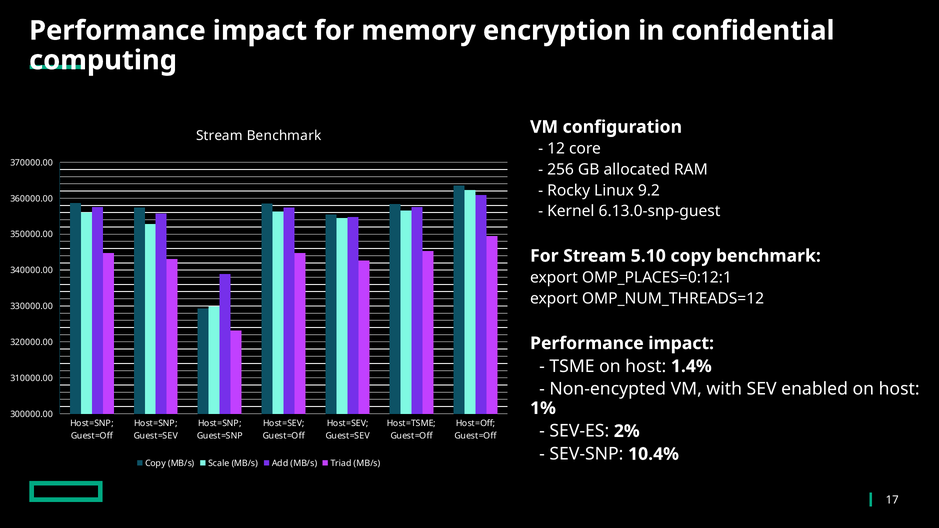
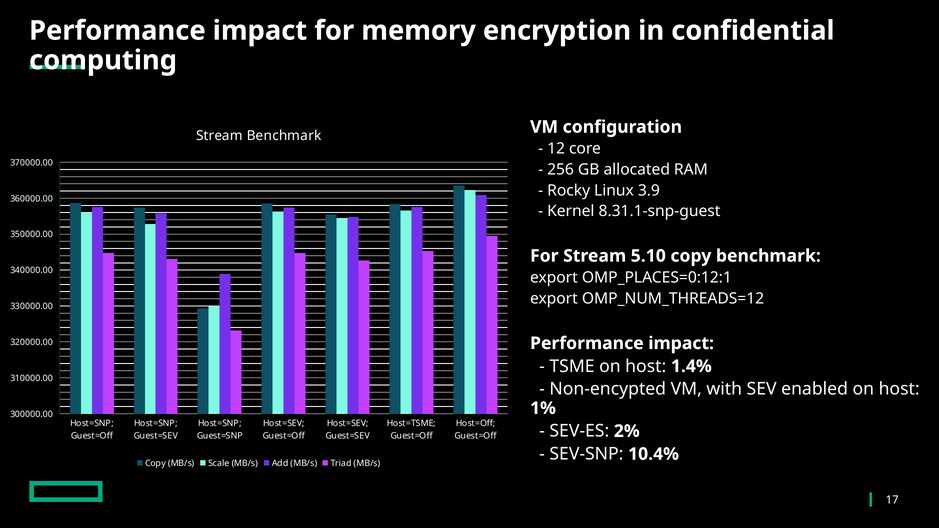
9.2: 9.2 -> 3.9
6.13.0-snp-guest: 6.13.0-snp-guest -> 8.31.1-snp-guest
